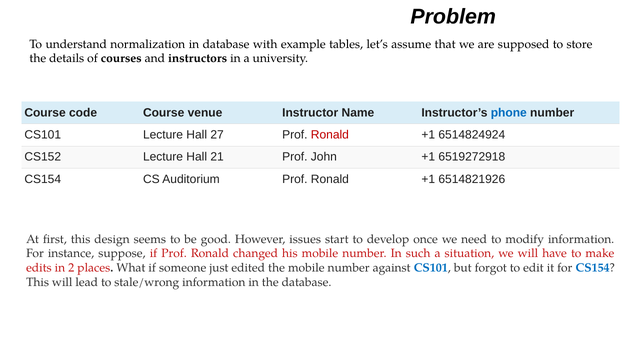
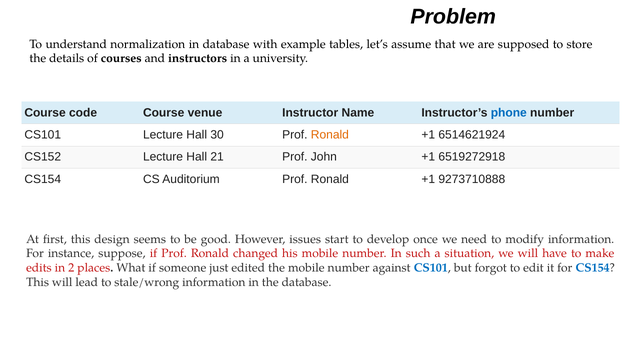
27: 27 -> 30
Ronald at (330, 135) colour: red -> orange
6514824924: 6514824924 -> 6514621924
6514821926: 6514821926 -> 9273710888
